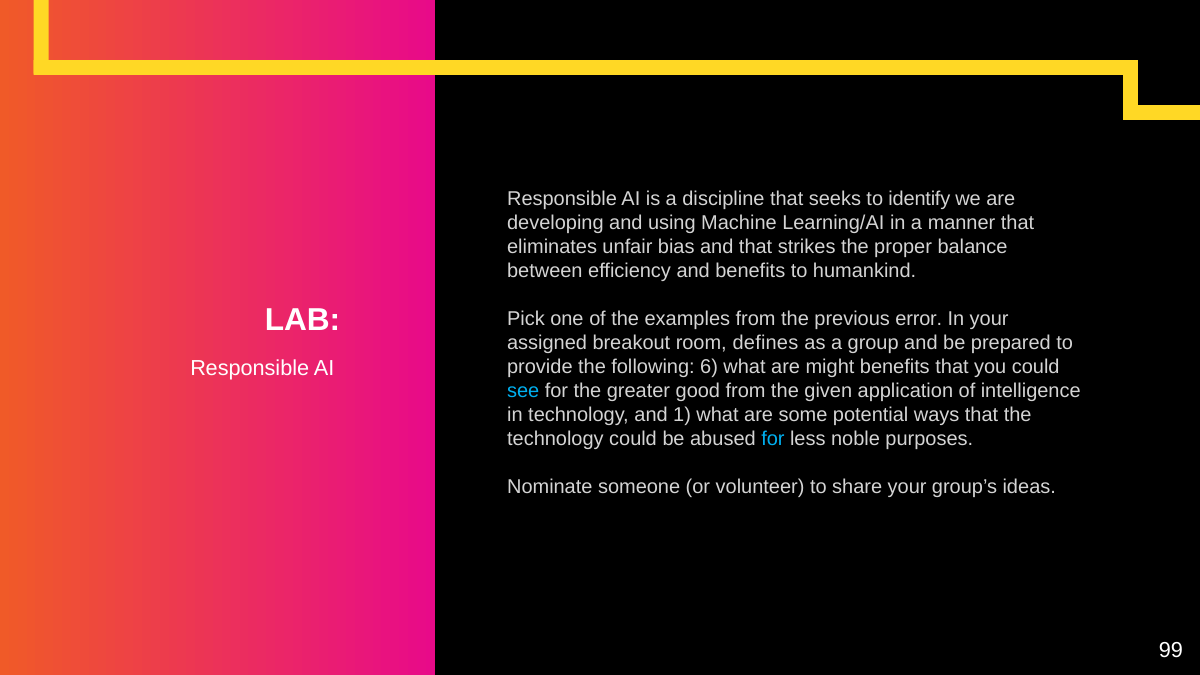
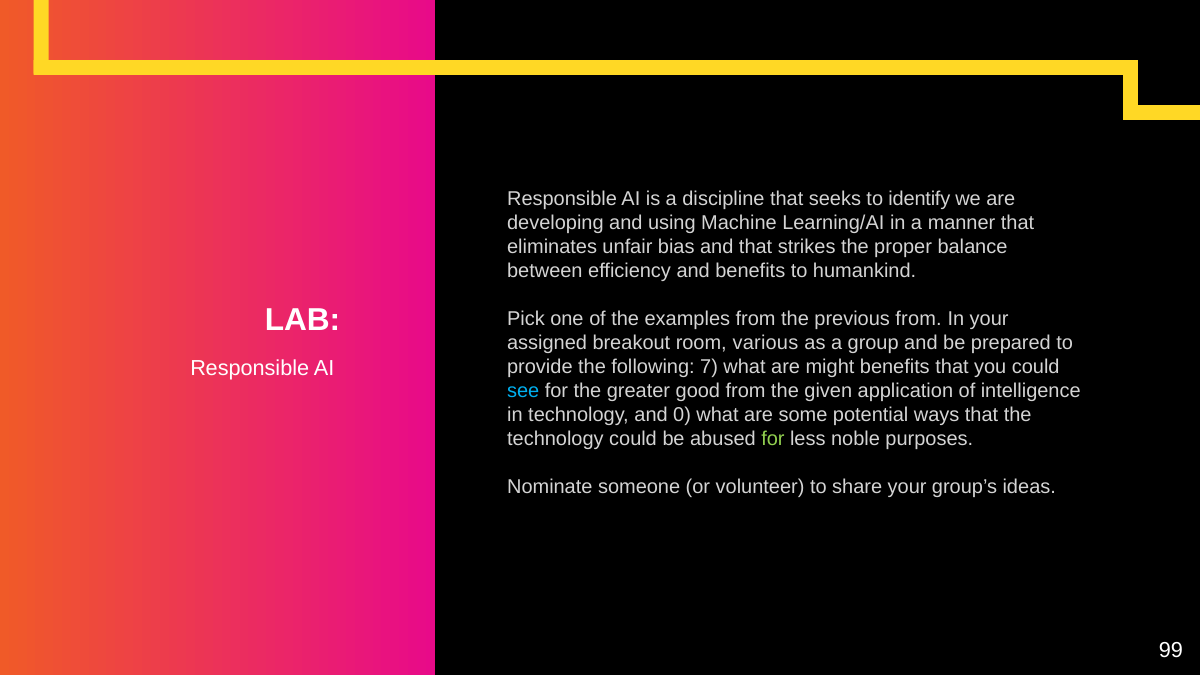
previous error: error -> from
defines: defines -> various
6: 6 -> 7
1: 1 -> 0
for at (773, 439) colour: light blue -> light green
